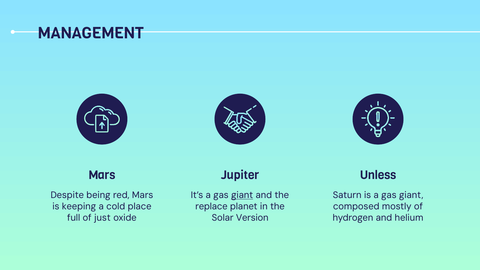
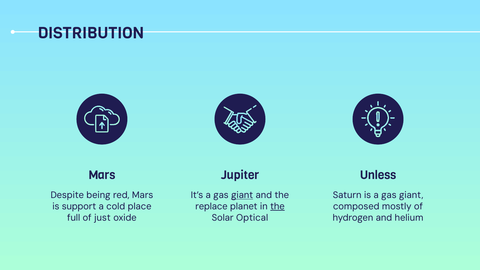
MANAGEMENT: MANAGEMENT -> DISTRIBUTION
keeping: keeping -> support
the at (277, 206) underline: none -> present
Version: Version -> Optical
